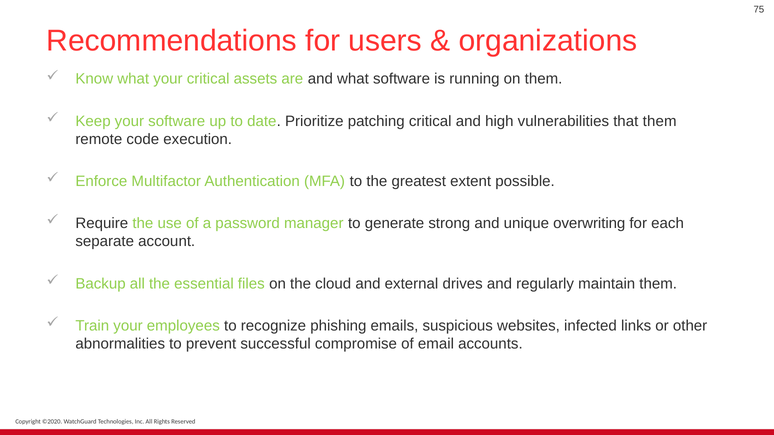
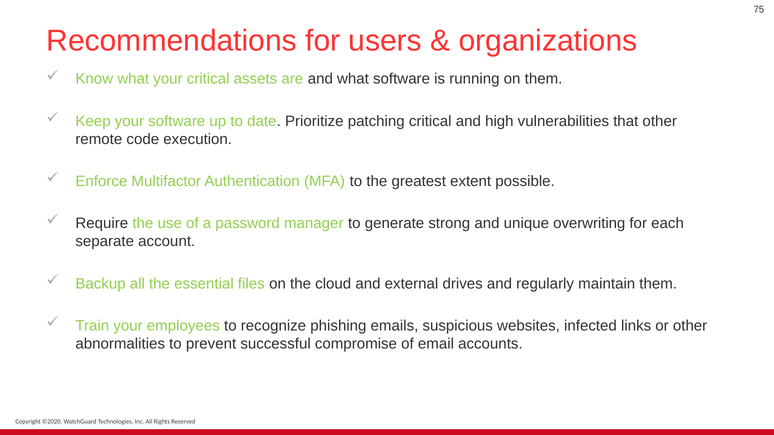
that them: them -> other
